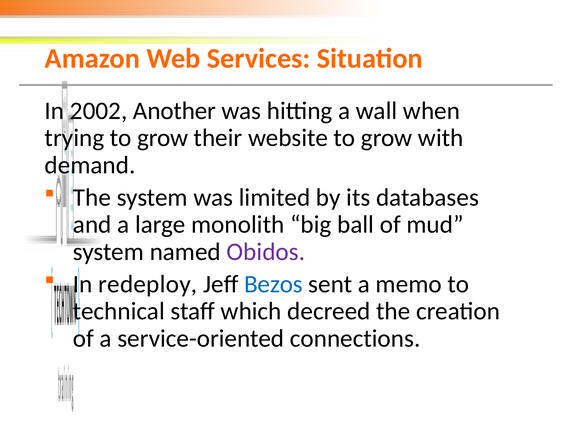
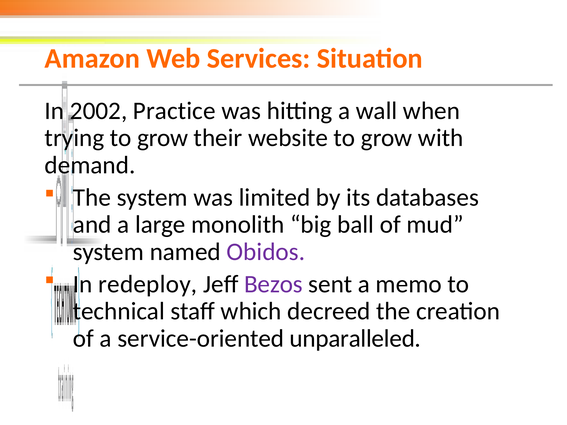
Another: Another -> Practice
Bezos colour: blue -> purple
connections: connections -> unparalleled
